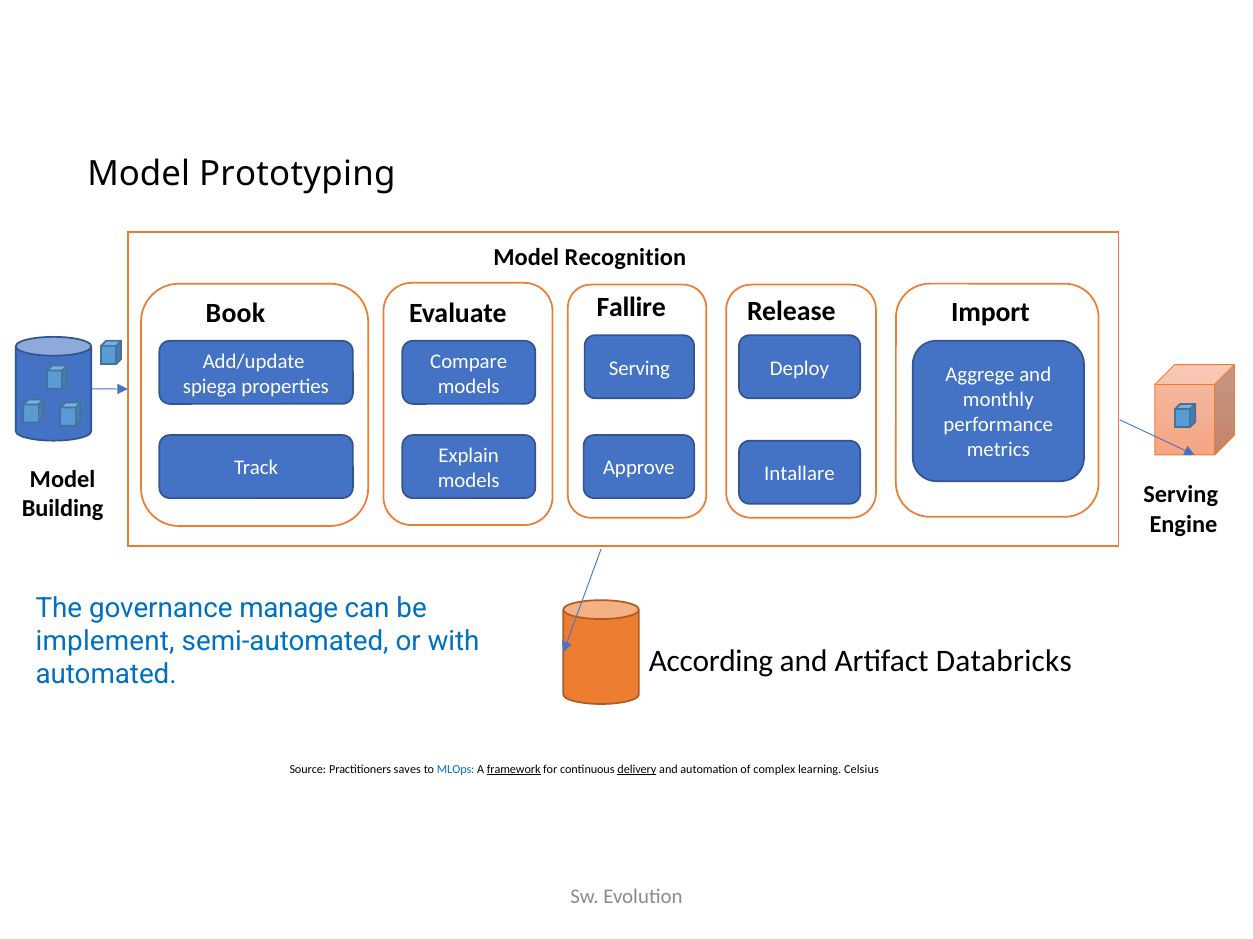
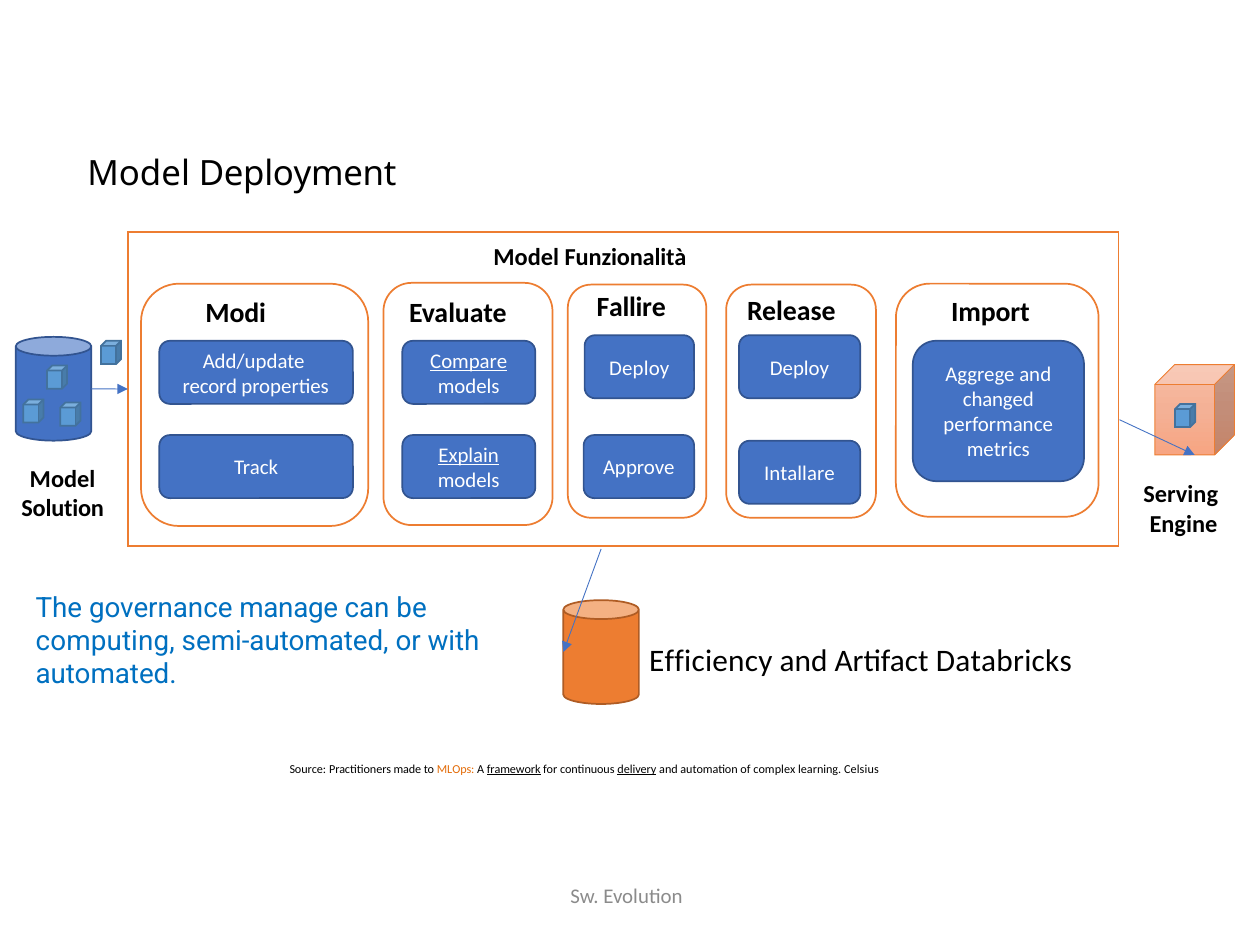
Prototyping: Prototyping -> Deployment
Recognition: Recognition -> Funzionalità
Book: Book -> Modi
Compare underline: none -> present
Serving at (639, 368): Serving -> Deploy
spiega: spiega -> record
monthly: monthly -> changed
Explain underline: none -> present
Building: Building -> Solution
implement: implement -> computing
According: According -> Efficiency
saves: saves -> made
MLOps colour: blue -> orange
